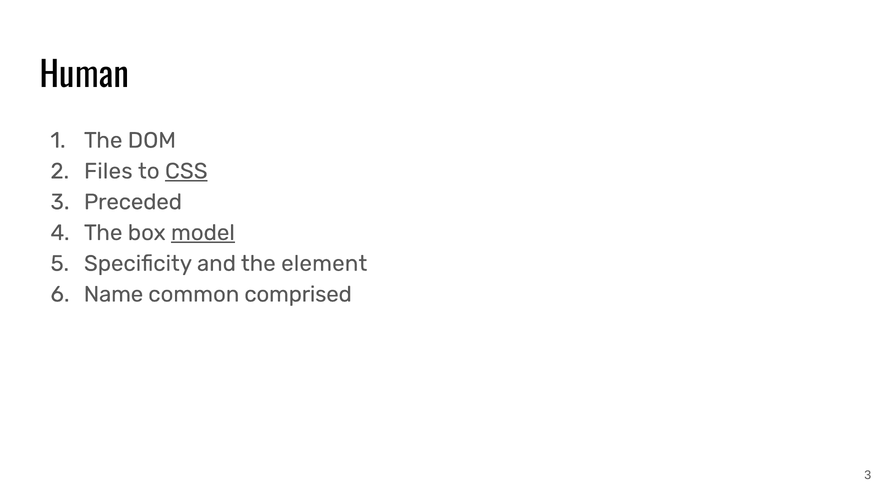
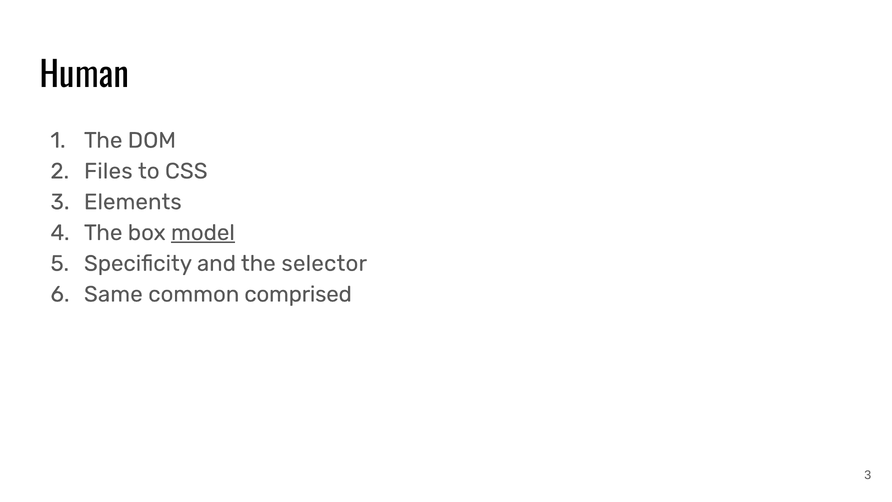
CSS underline: present -> none
Preceded: Preceded -> Elements
element: element -> selector
Name: Name -> Same
